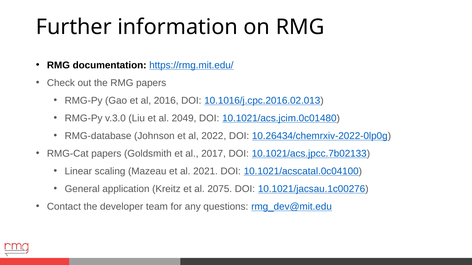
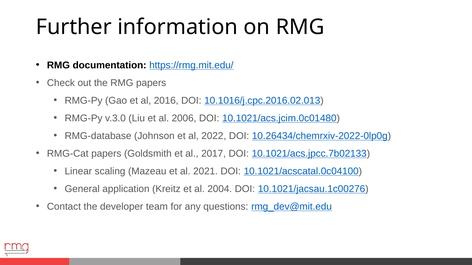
2049: 2049 -> 2006
2075: 2075 -> 2004
